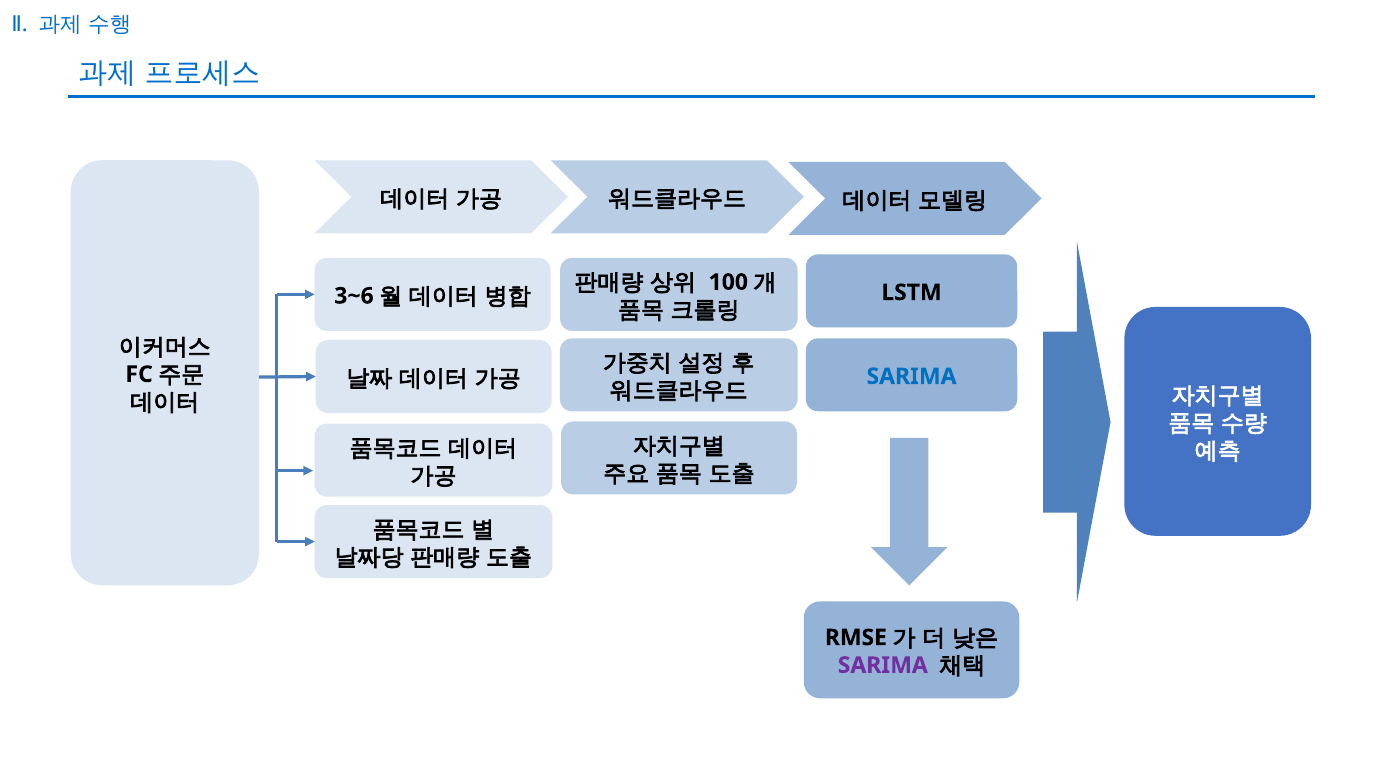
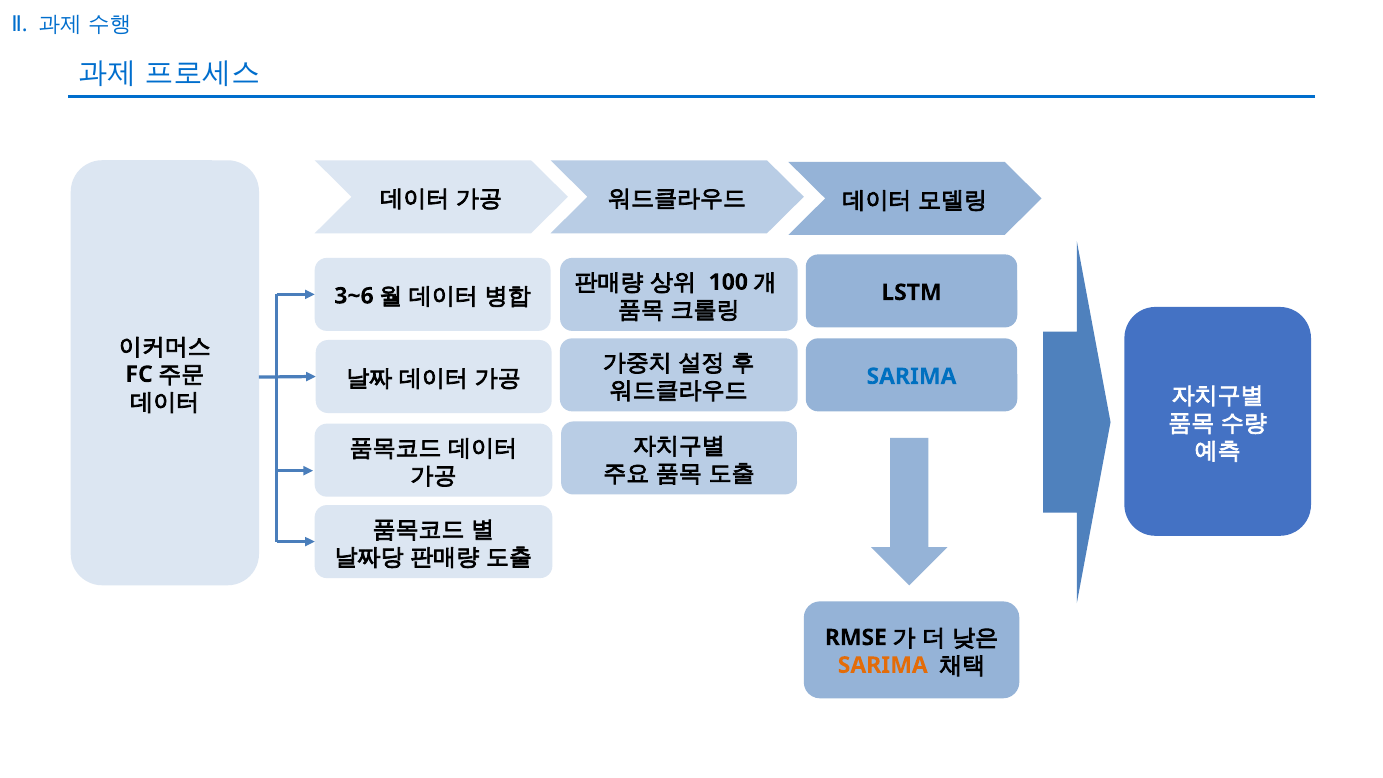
SARIMA at (883, 665) colour: purple -> orange
